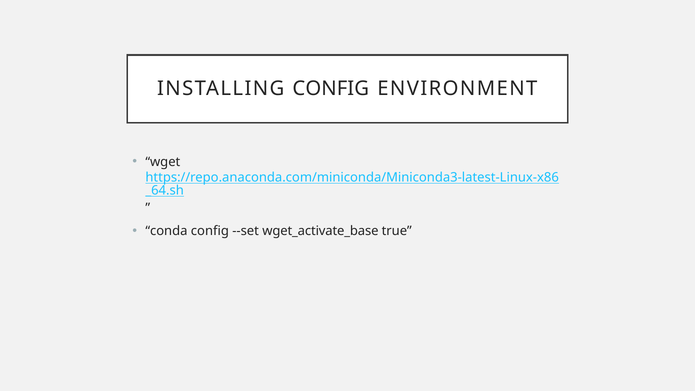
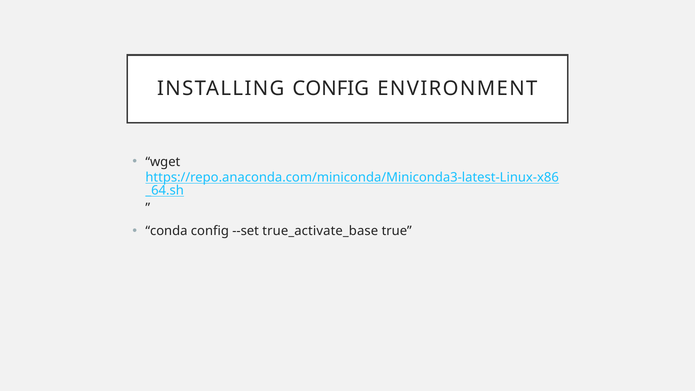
wget_activate_base: wget_activate_base -> true_activate_base
